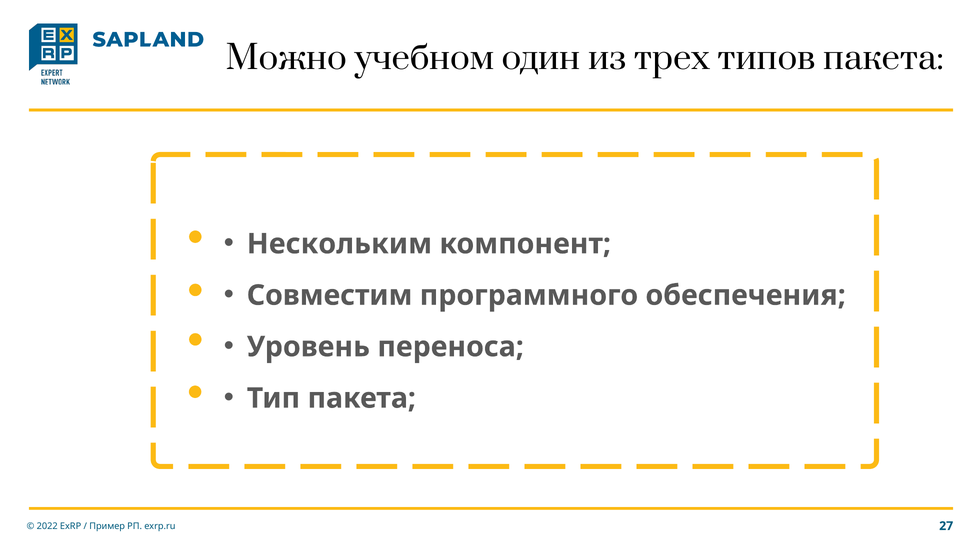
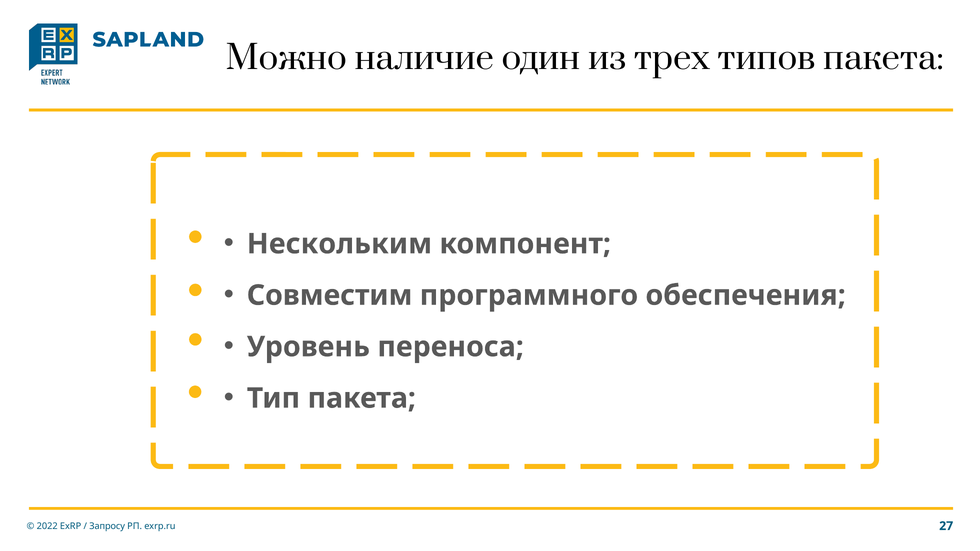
учебном: учебном -> наличие
Пример: Пример -> Запросу
